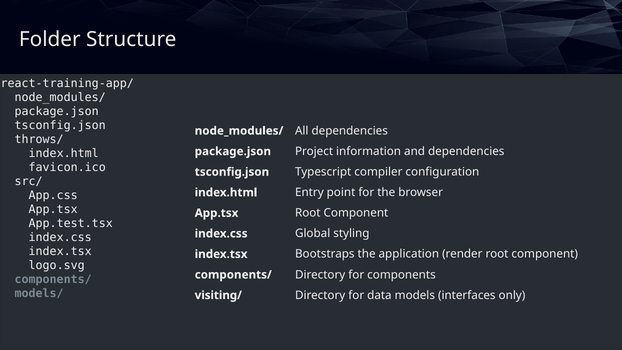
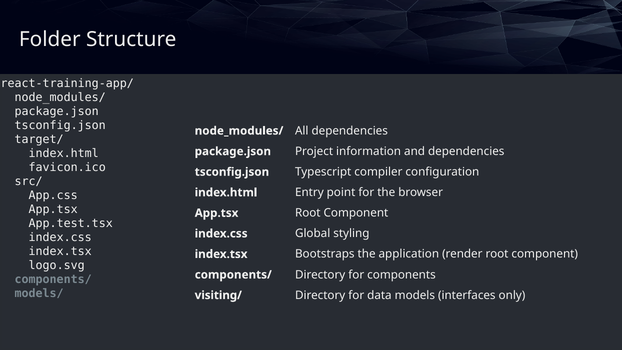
throws/: throws/ -> target/
